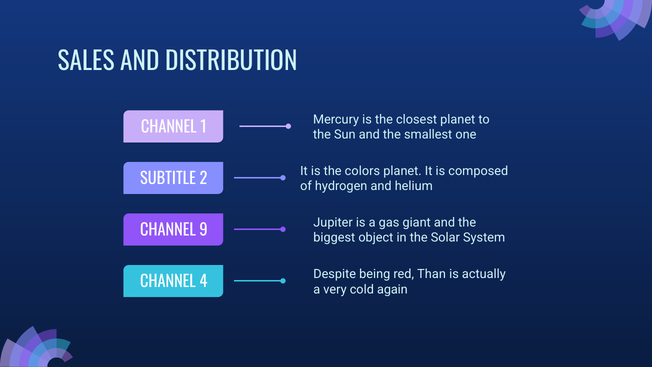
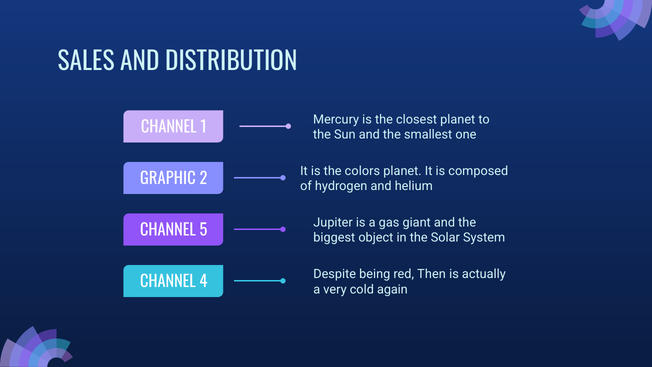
SUBTITLE: SUBTITLE -> GRAPHIC
9: 9 -> 5
Than: Than -> Then
